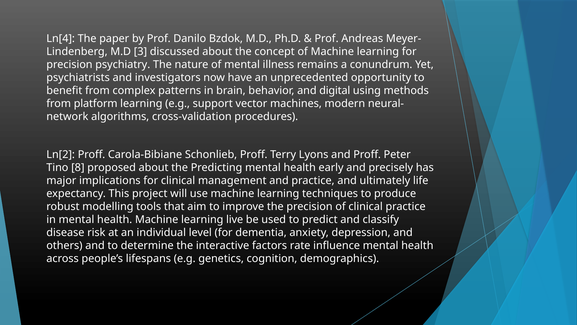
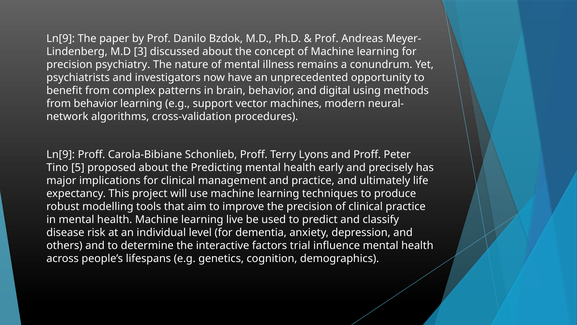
Ln[4 at (61, 38): Ln[4 -> Ln[9
from platform: platform -> behavior
Ln[2 at (61, 154): Ln[2 -> Ln[9
8: 8 -> 5
rate: rate -> trial
